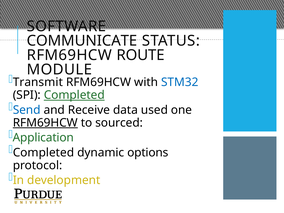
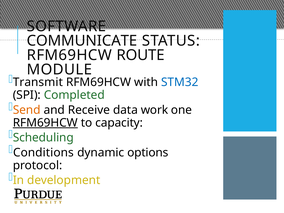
Completed at (74, 95) underline: present -> none
Send colour: blue -> orange
used: used -> work
sourced: sourced -> capacity
Application: Application -> Scheduling
Completed at (43, 153): Completed -> Conditions
